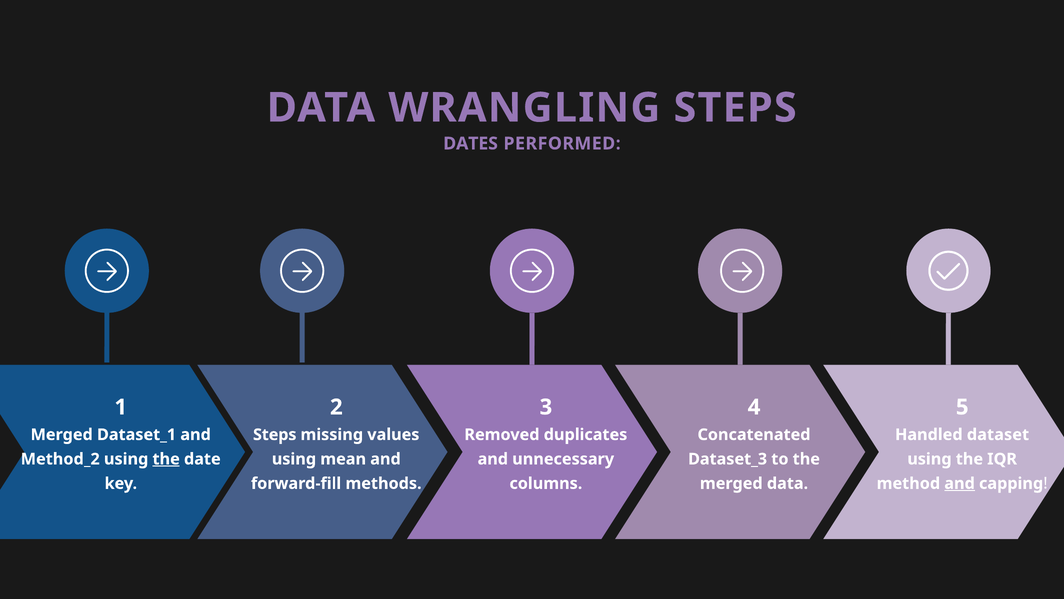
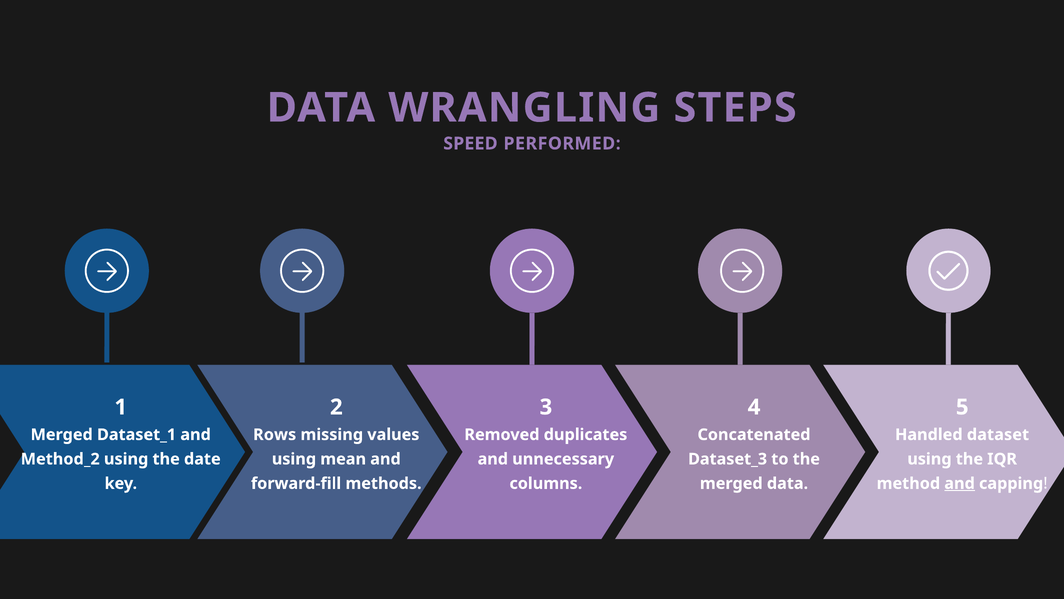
DATES: DATES -> SPEED
Steps at (275, 434): Steps -> Rows
the at (166, 459) underline: present -> none
